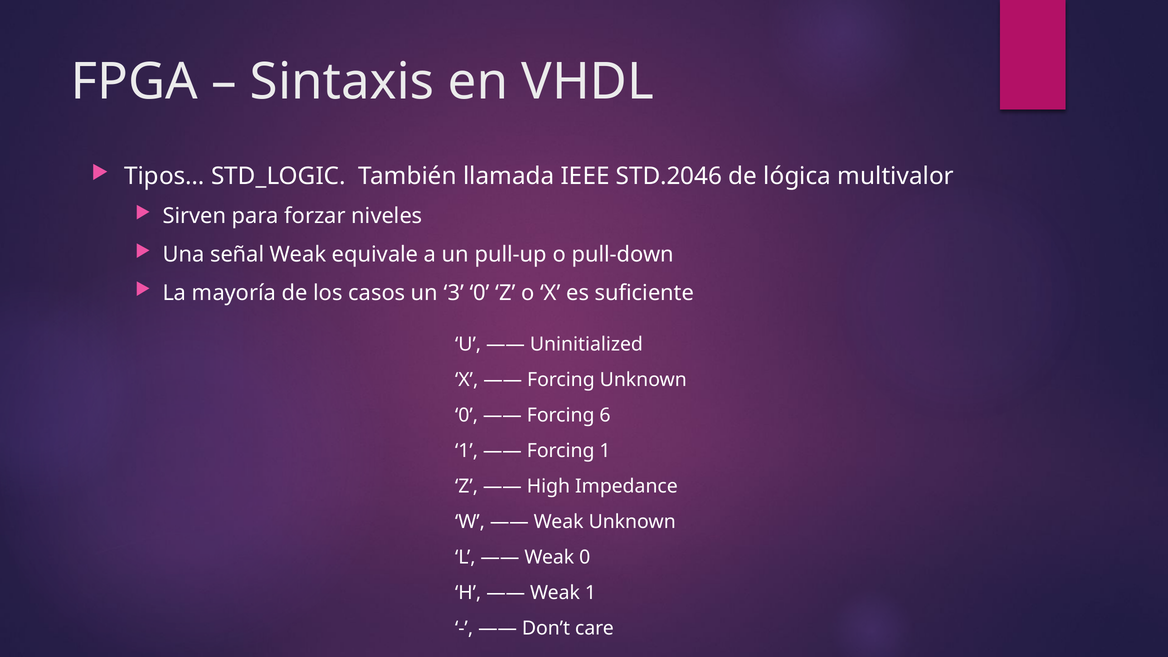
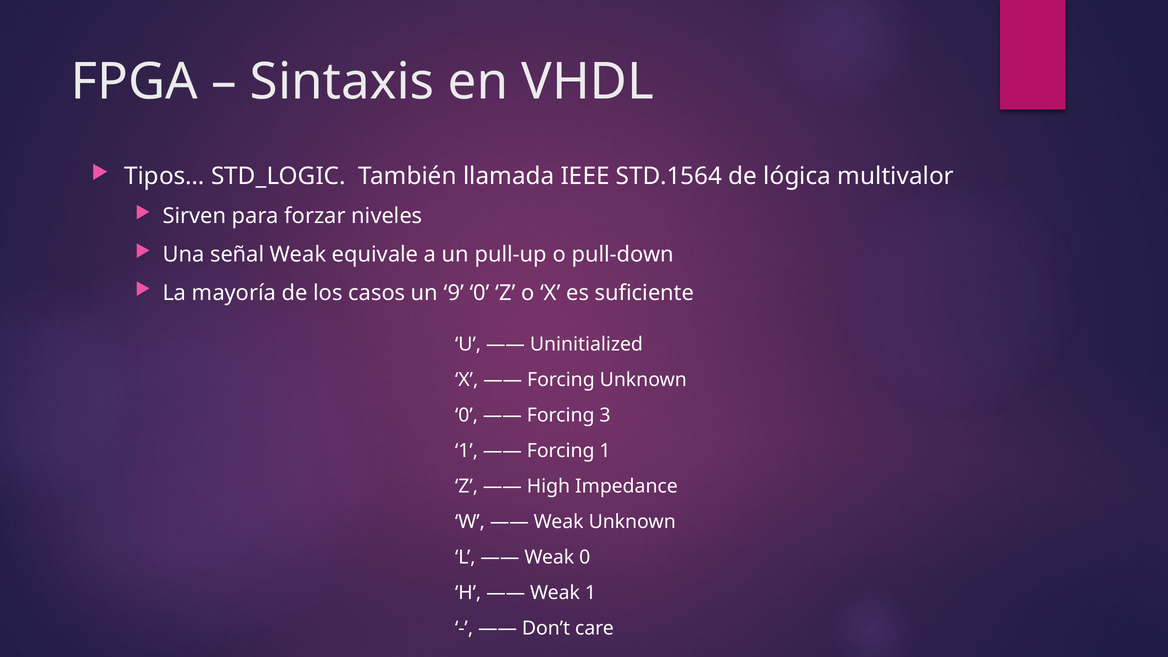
STD.2046: STD.2046 -> STD.1564
3: 3 -> 9
6: 6 -> 3
